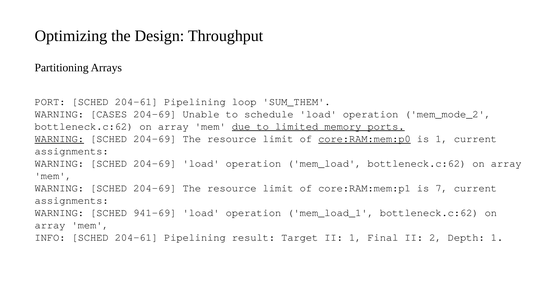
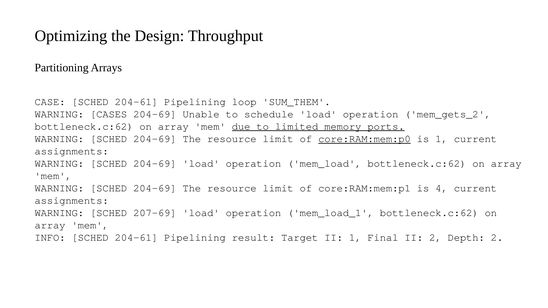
PORT: PORT -> CASE
mem_mode_2: mem_mode_2 -> mem_gets_2
WARNING at (59, 139) underline: present -> none
7: 7 -> 4
941-69: 941-69 -> 207-69
Depth 1: 1 -> 2
